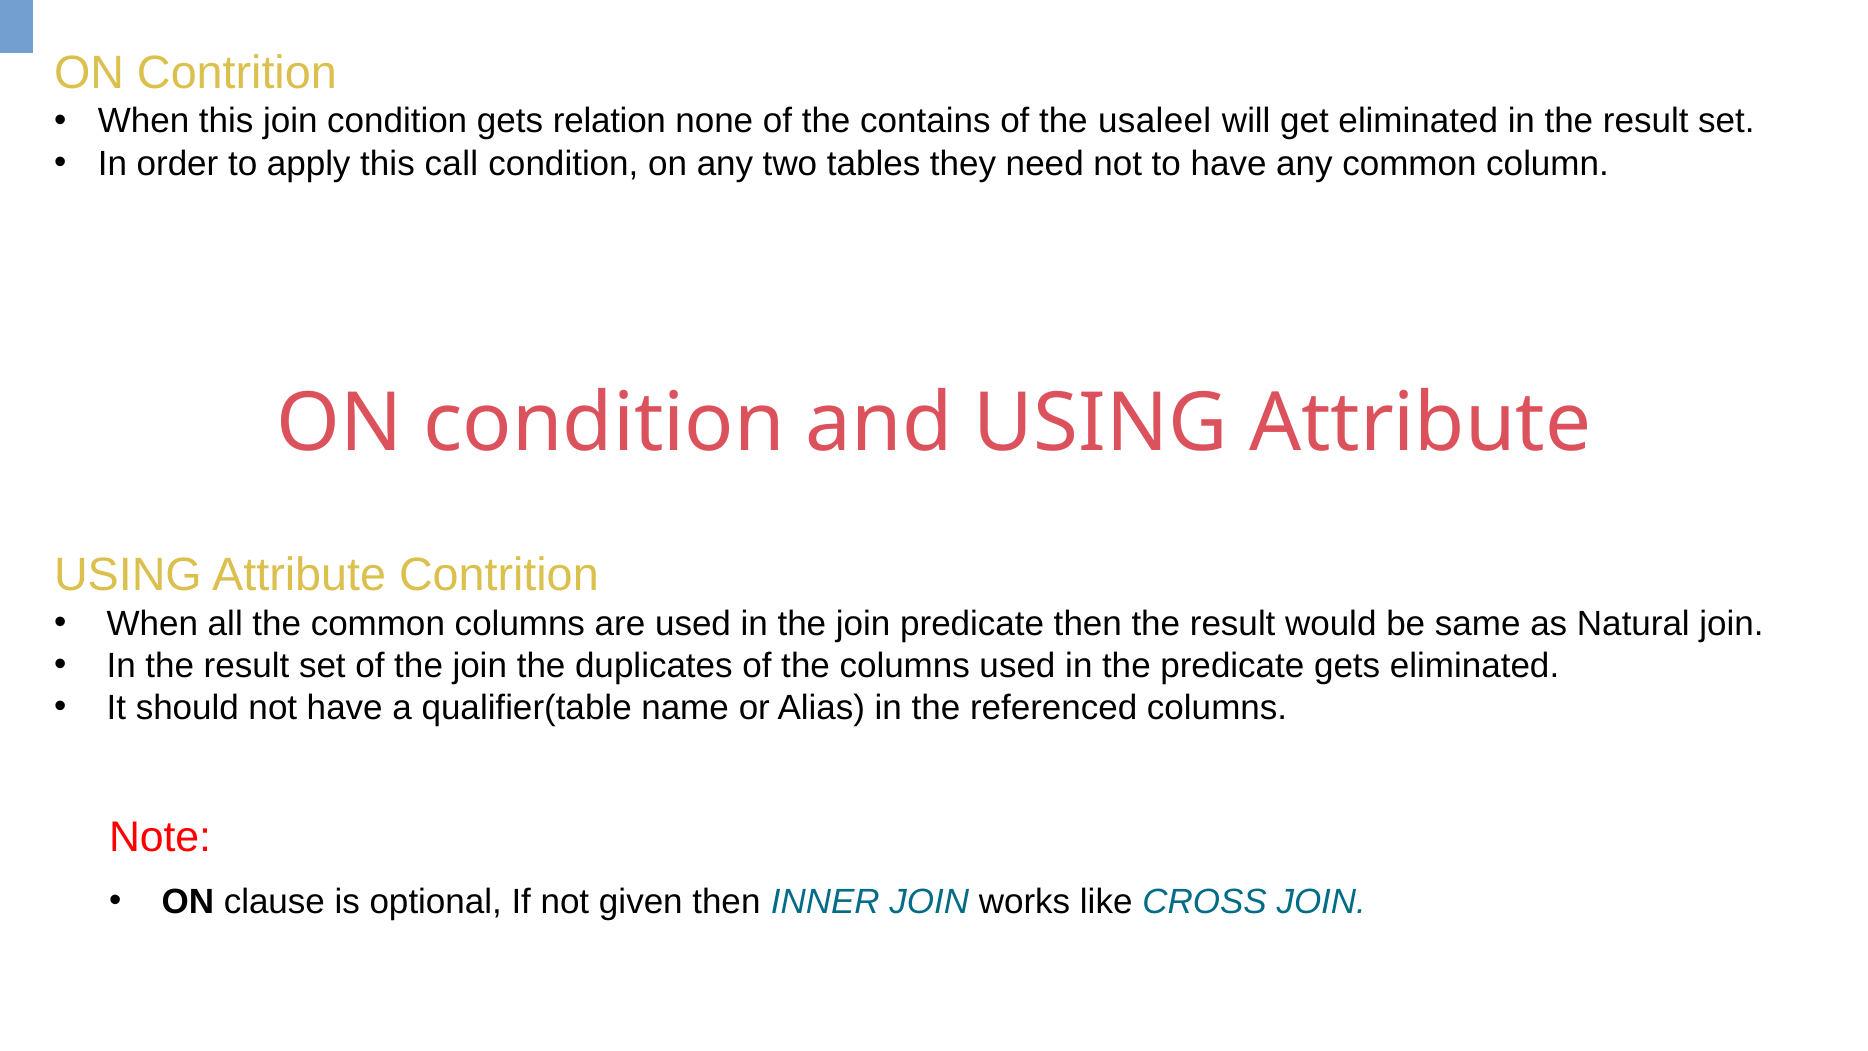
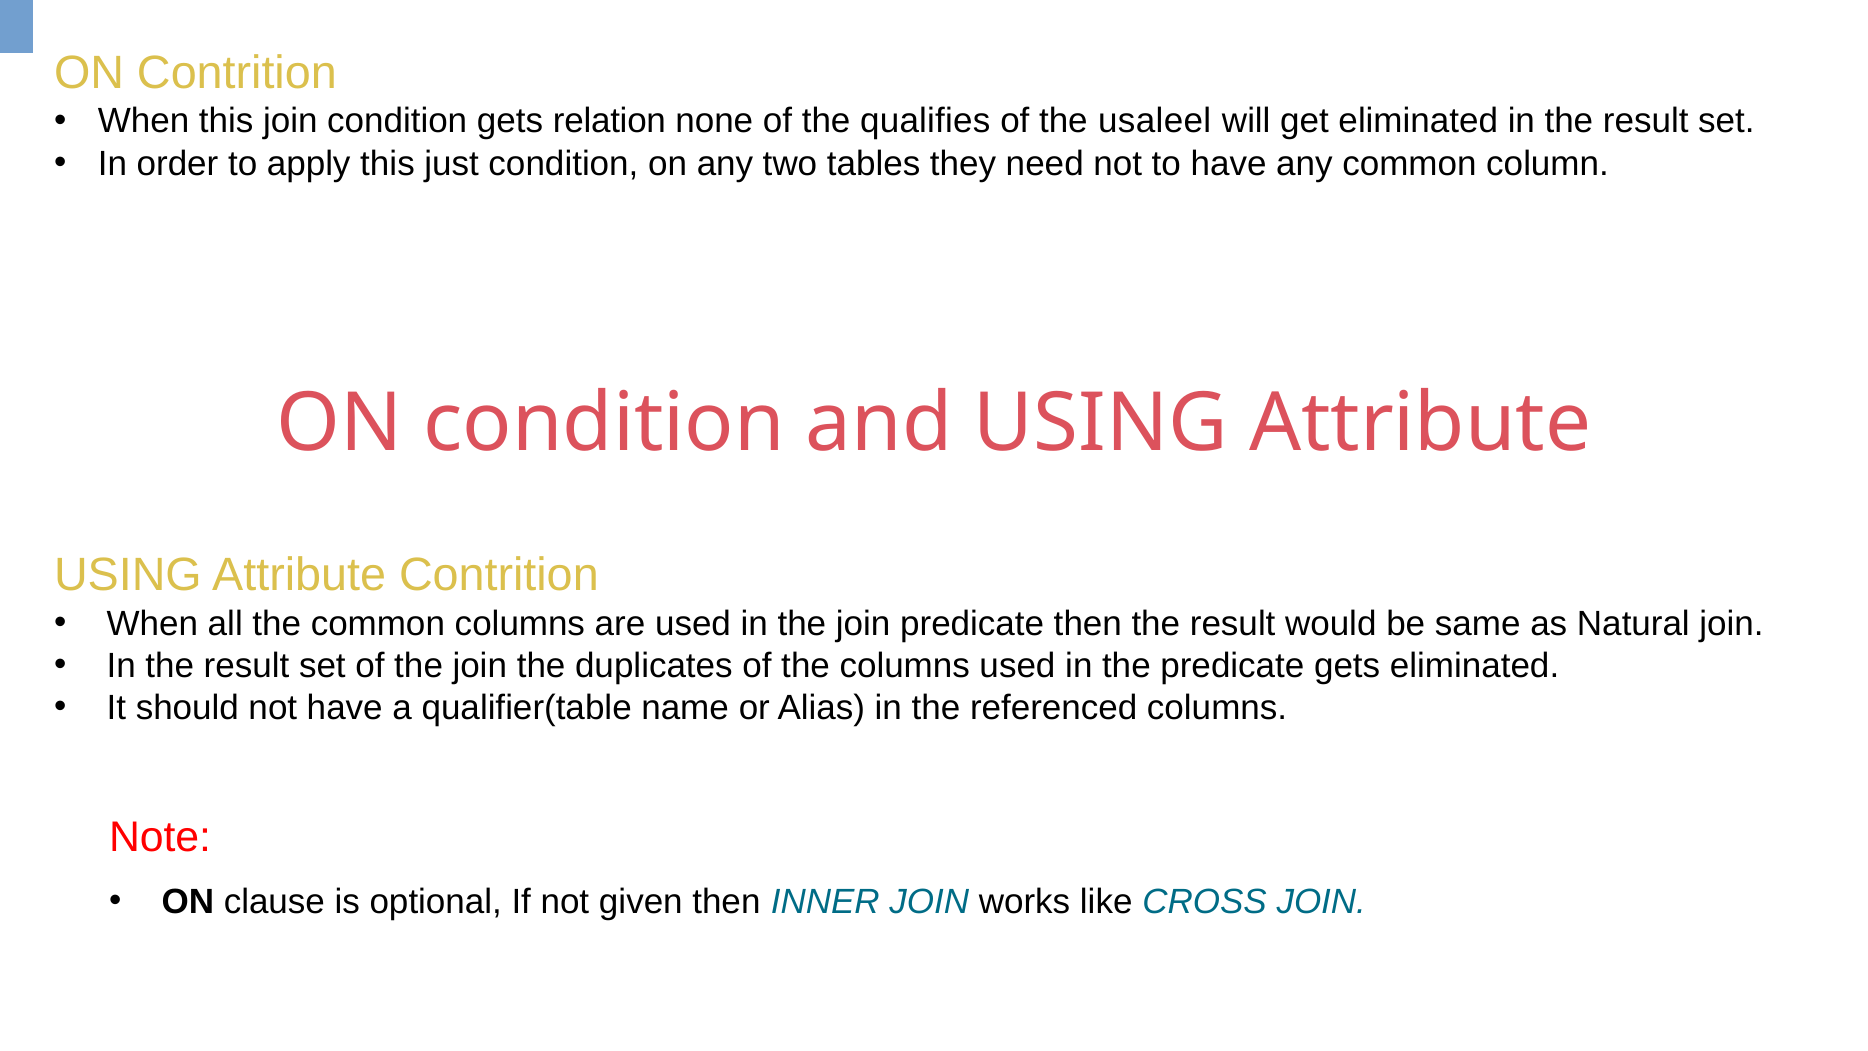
contains: contains -> qualifies
call: call -> just
